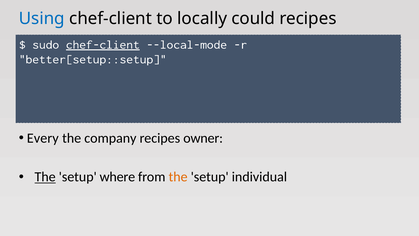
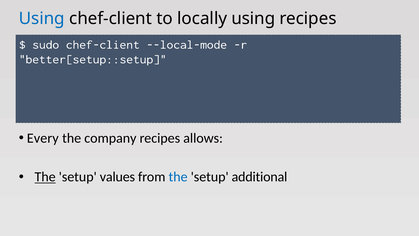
locally could: could -> using
chef-client at (103, 45) underline: present -> none
owner: owner -> allows
where: where -> values
the at (178, 177) colour: orange -> blue
individual: individual -> additional
